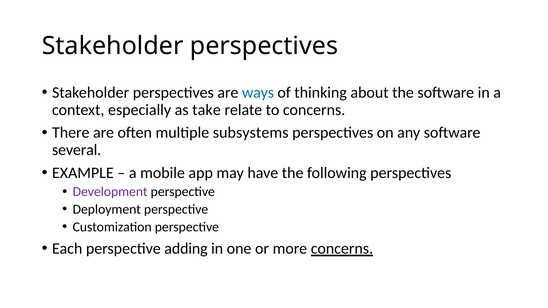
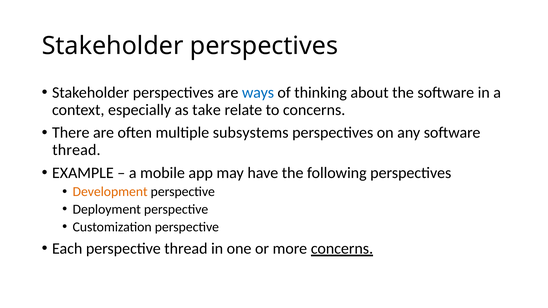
several at (77, 150): several -> thread
Development colour: purple -> orange
perspective adding: adding -> thread
